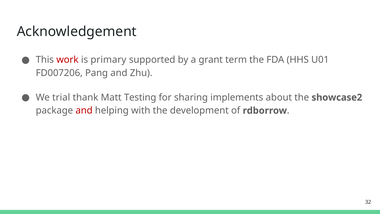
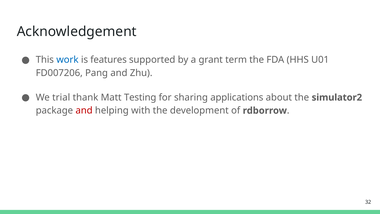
work colour: red -> blue
primary: primary -> features
implements: implements -> applications
showcase2: showcase2 -> simulator2
